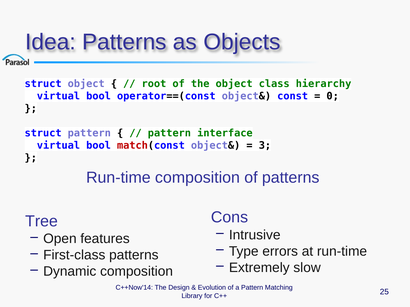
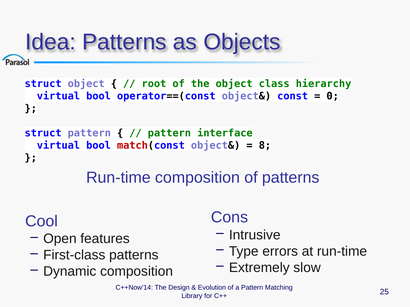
3: 3 -> 8
Tree: Tree -> Cool
